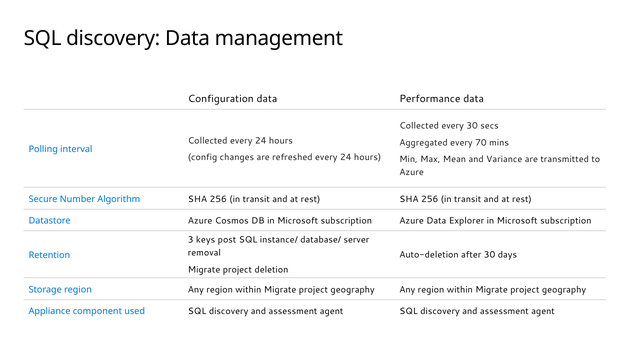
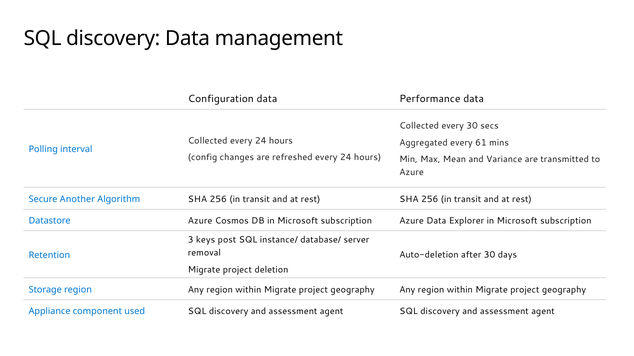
70: 70 -> 61
Number: Number -> Another
